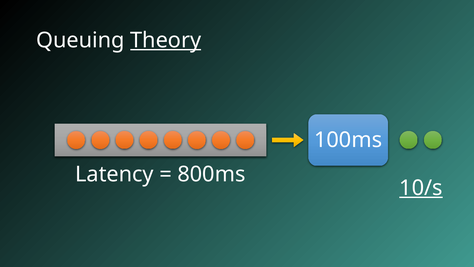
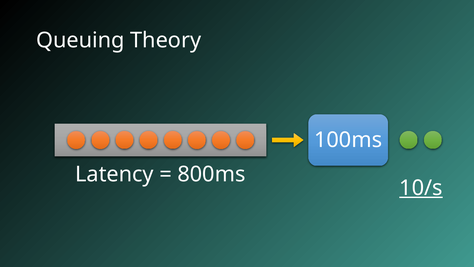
Theory underline: present -> none
